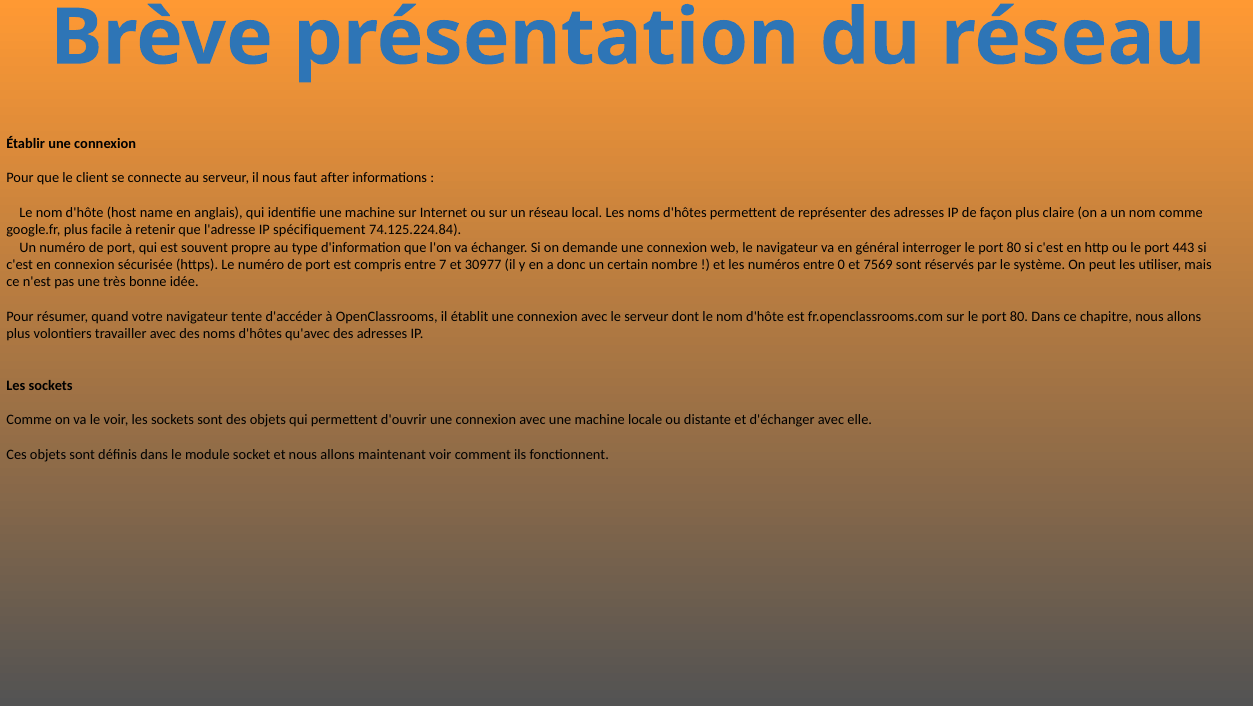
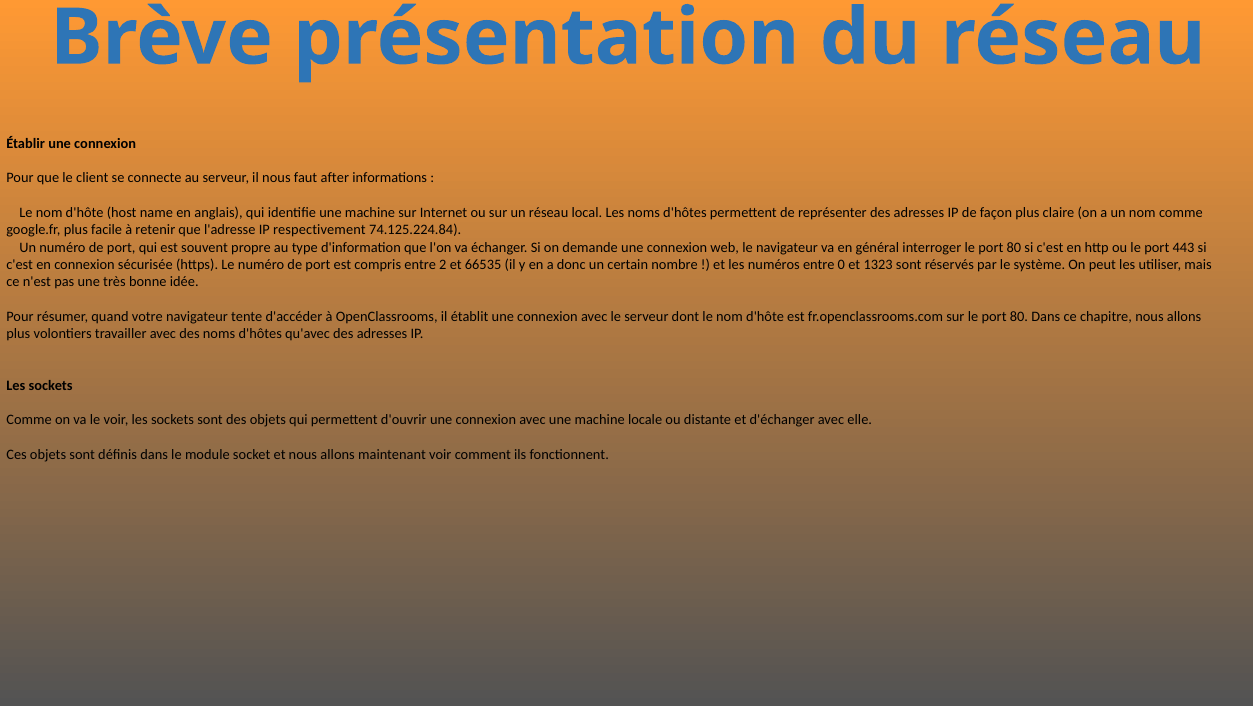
spécifiquement: spécifiquement -> respectivement
7: 7 -> 2
30977: 30977 -> 66535
7569: 7569 -> 1323
